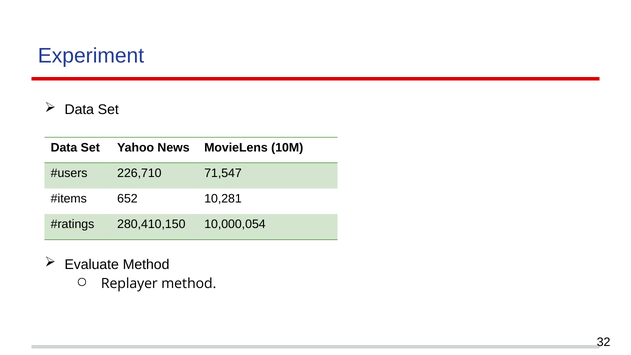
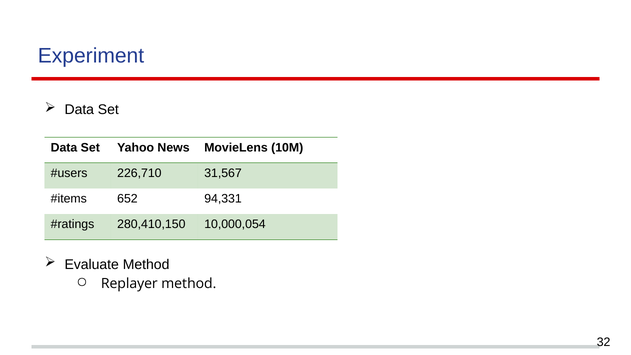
71,547: 71,547 -> 31,567
10,281: 10,281 -> 94,331
